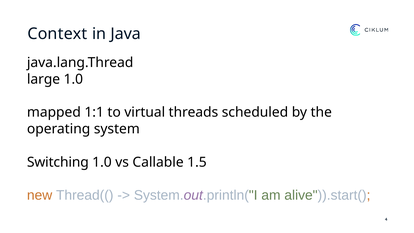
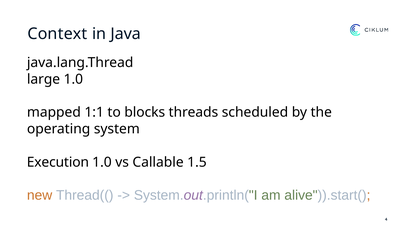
virtual: virtual -> blocks
Switching: Switching -> Execution
